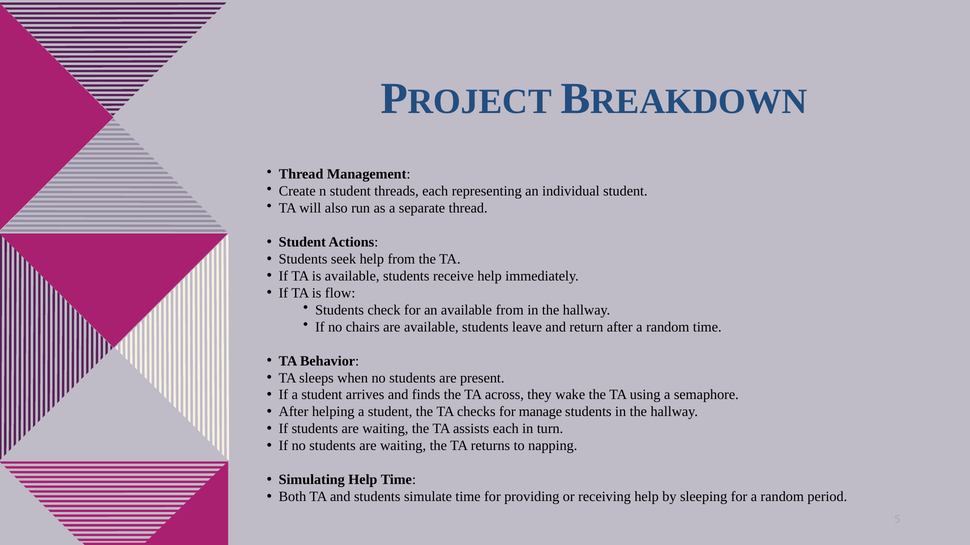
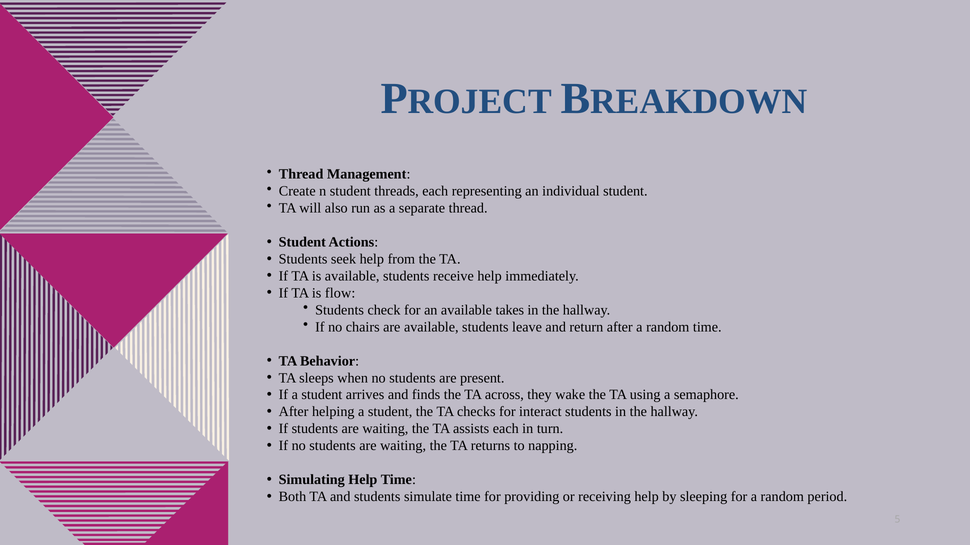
available from: from -> takes
manage: manage -> interact
